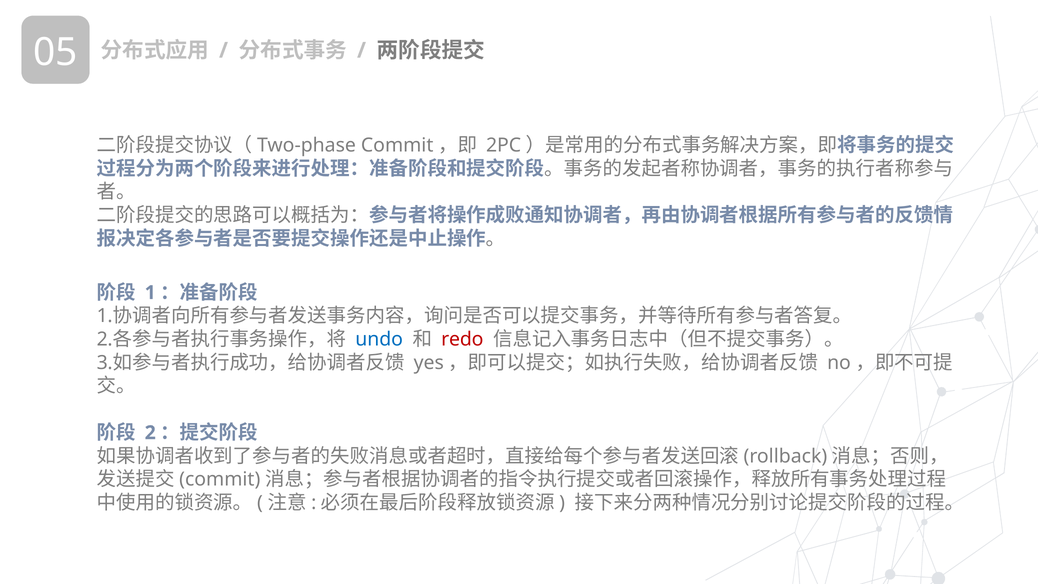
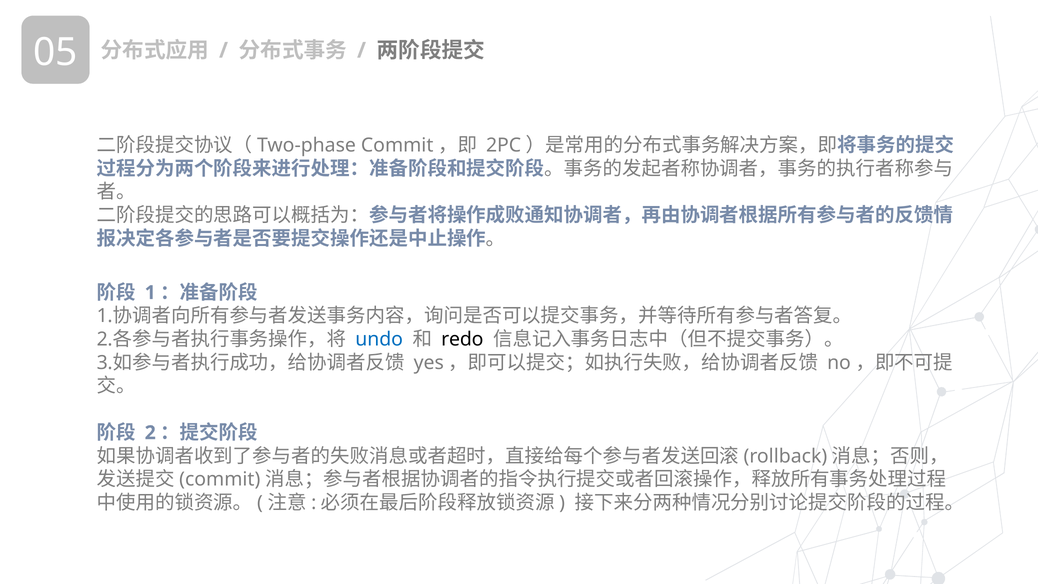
redo colour: red -> black
